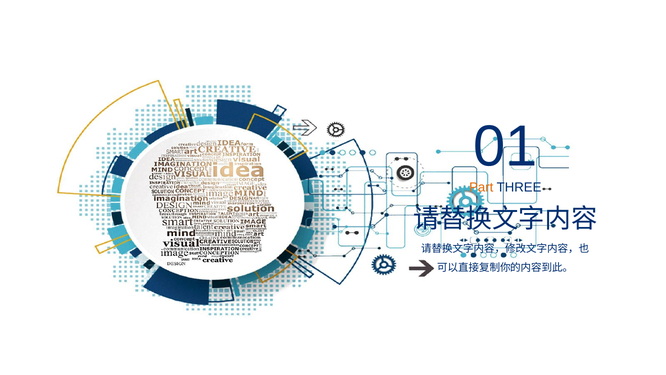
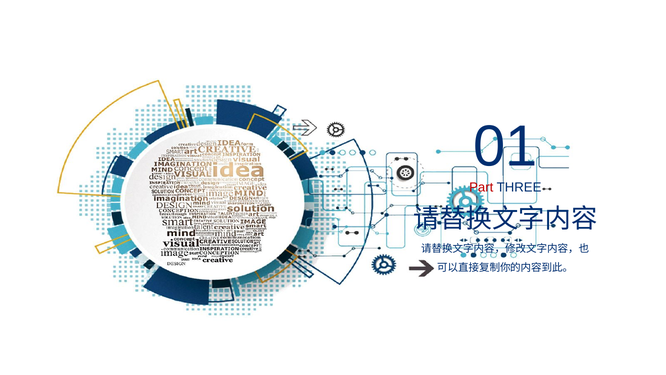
Part colour: orange -> red
